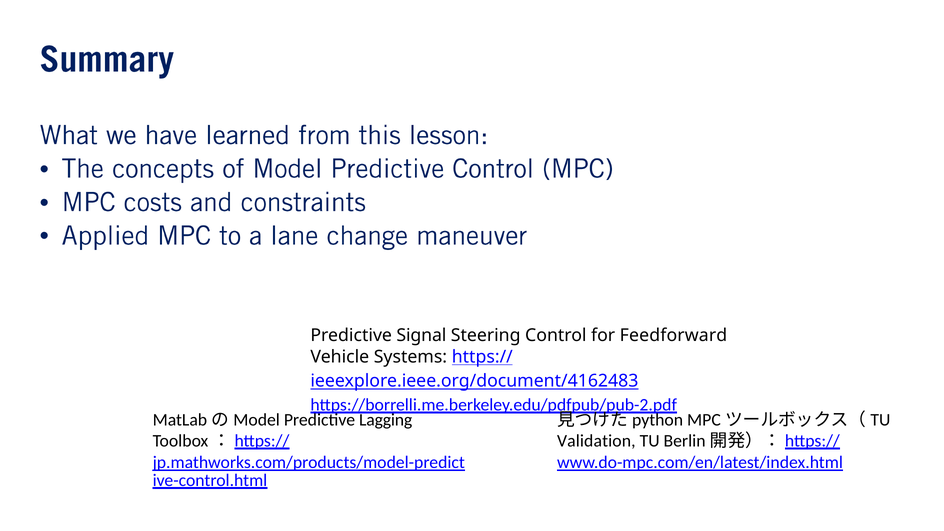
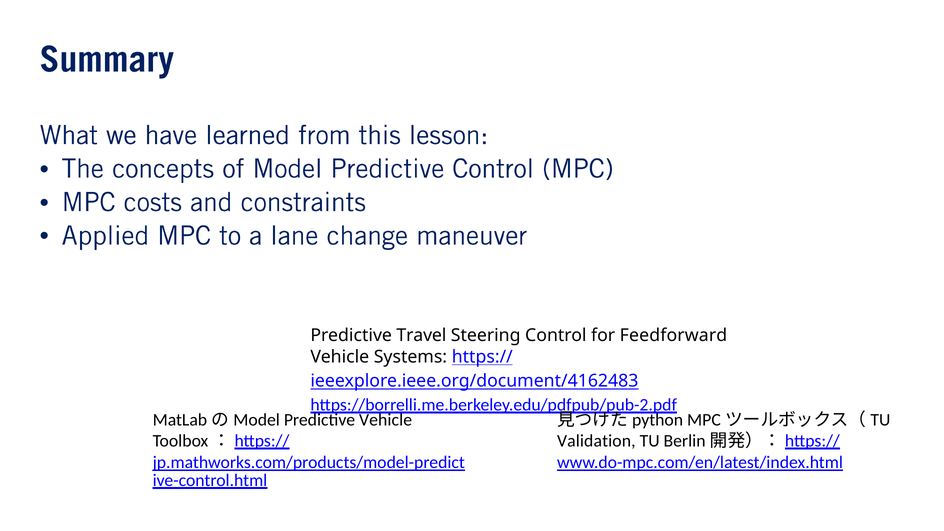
Signal: Signal -> Travel
Predictive Lagging: Lagging -> Vehicle
